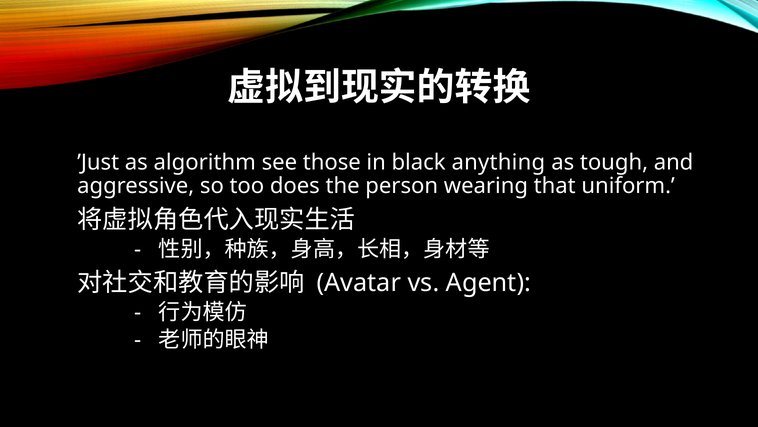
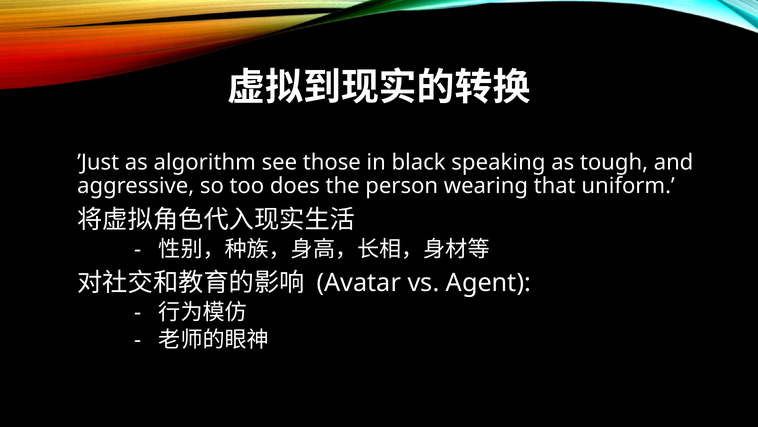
anything: anything -> speaking
